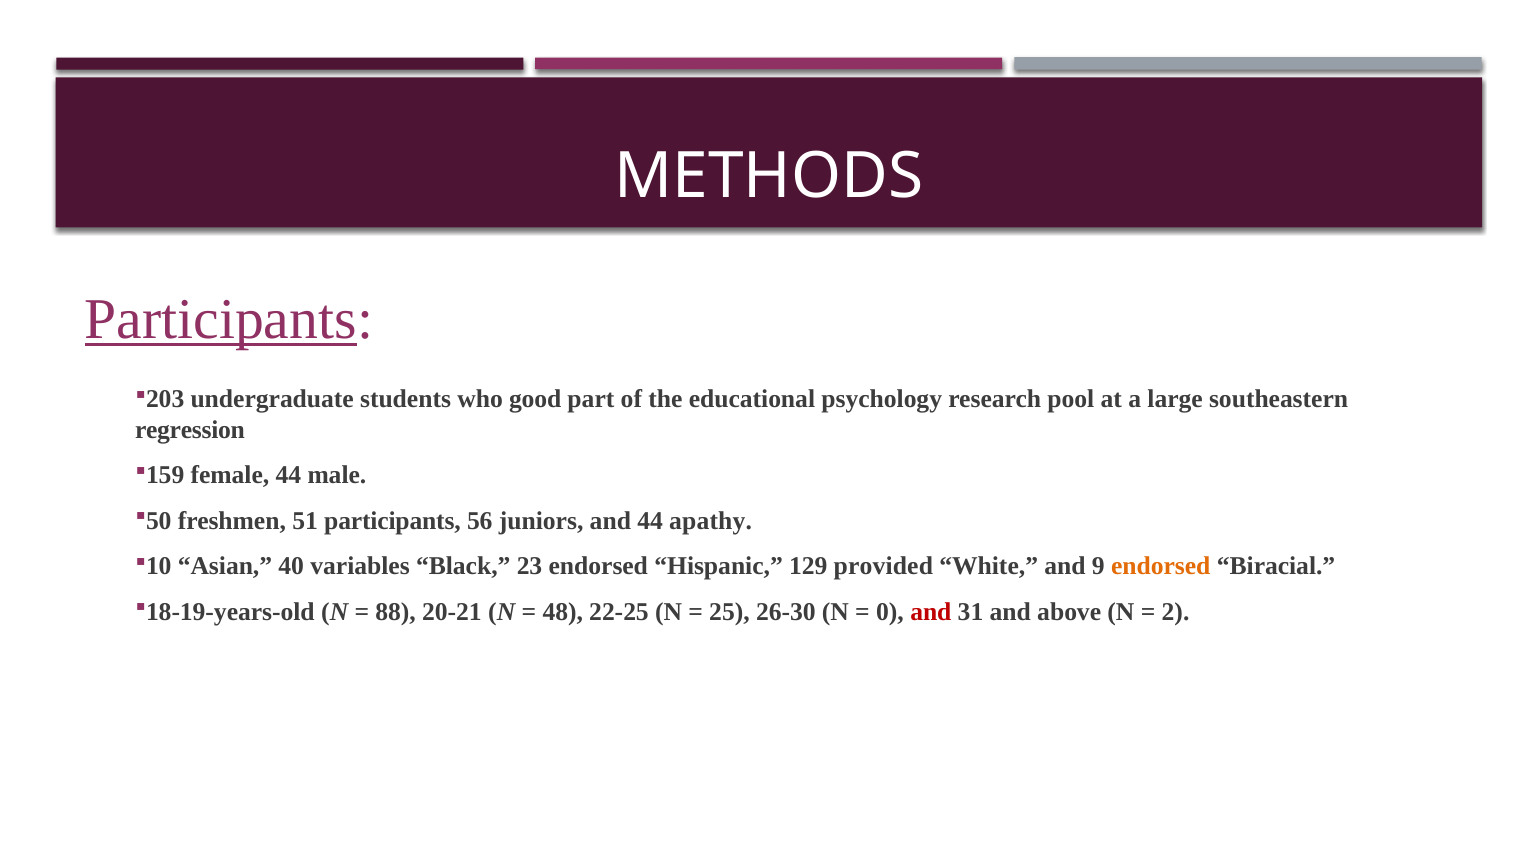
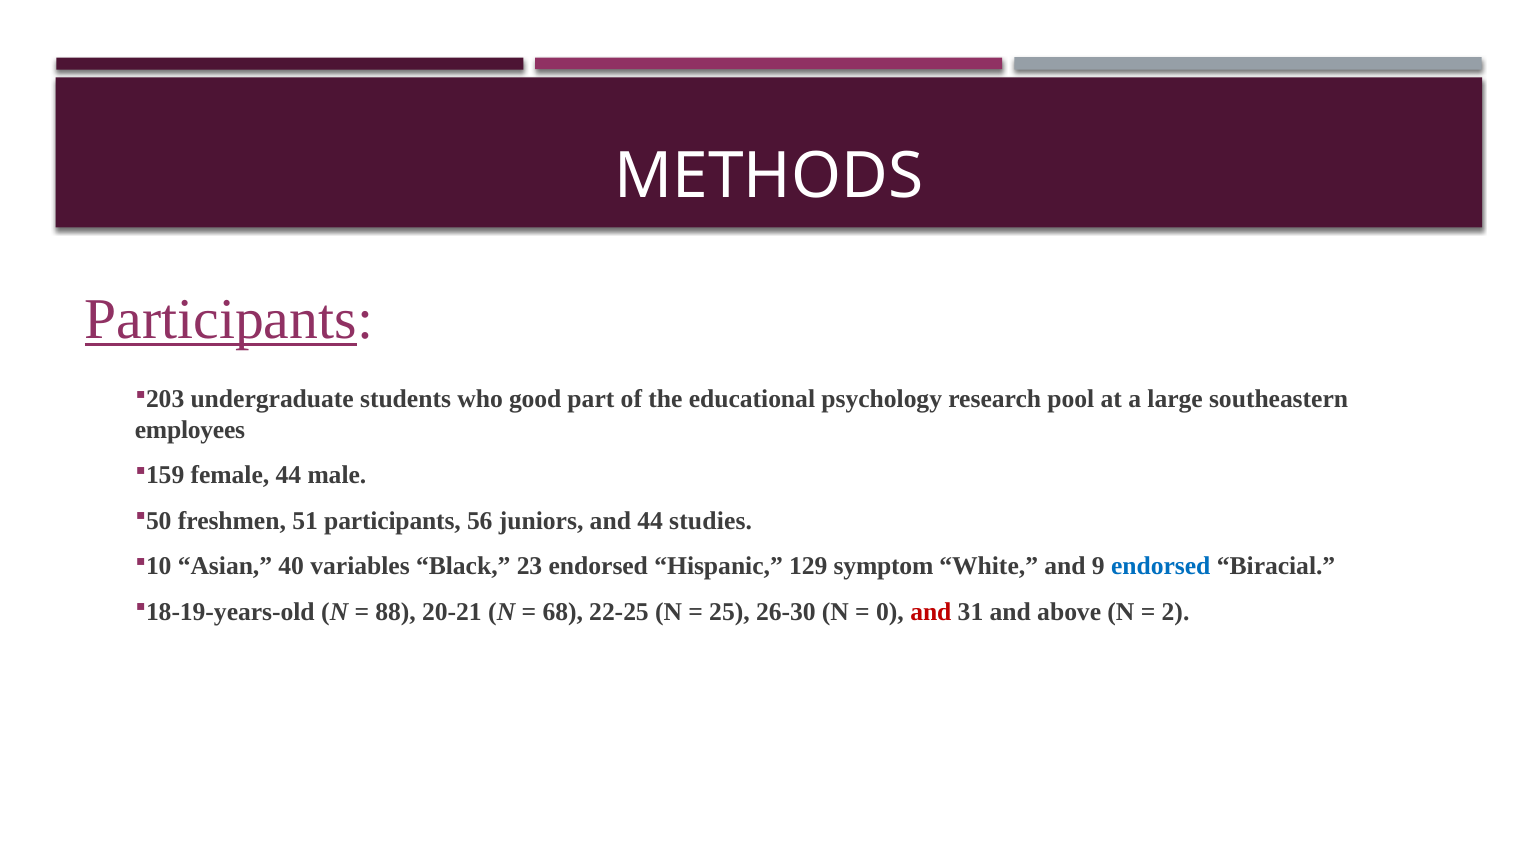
regression: regression -> employees
apathy: apathy -> studies
provided: provided -> symptom
endorsed at (1161, 566) colour: orange -> blue
48: 48 -> 68
